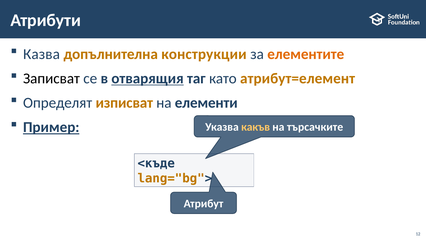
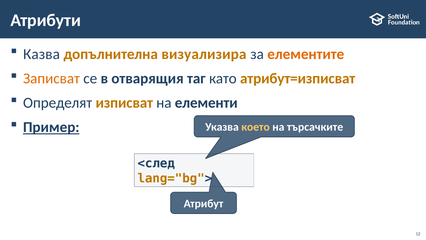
конструкции: конструкции -> визуализира
Записват colour: black -> orange
отварящия underline: present -> none
атрибут=елемент: атрибут=елемент -> атрибут=изписват
какъв: какъв -> което
<къде: <къде -> <след
